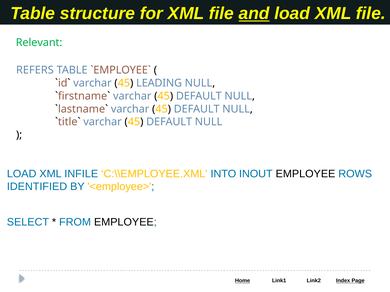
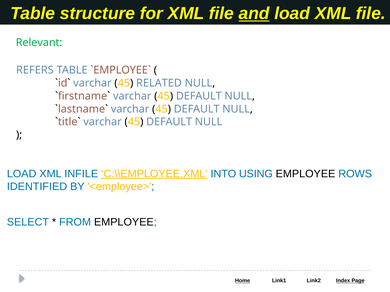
LEADING: LEADING -> RELATED
C:\\EMPLOYEE.XML underline: none -> present
INOUT: INOUT -> USING
